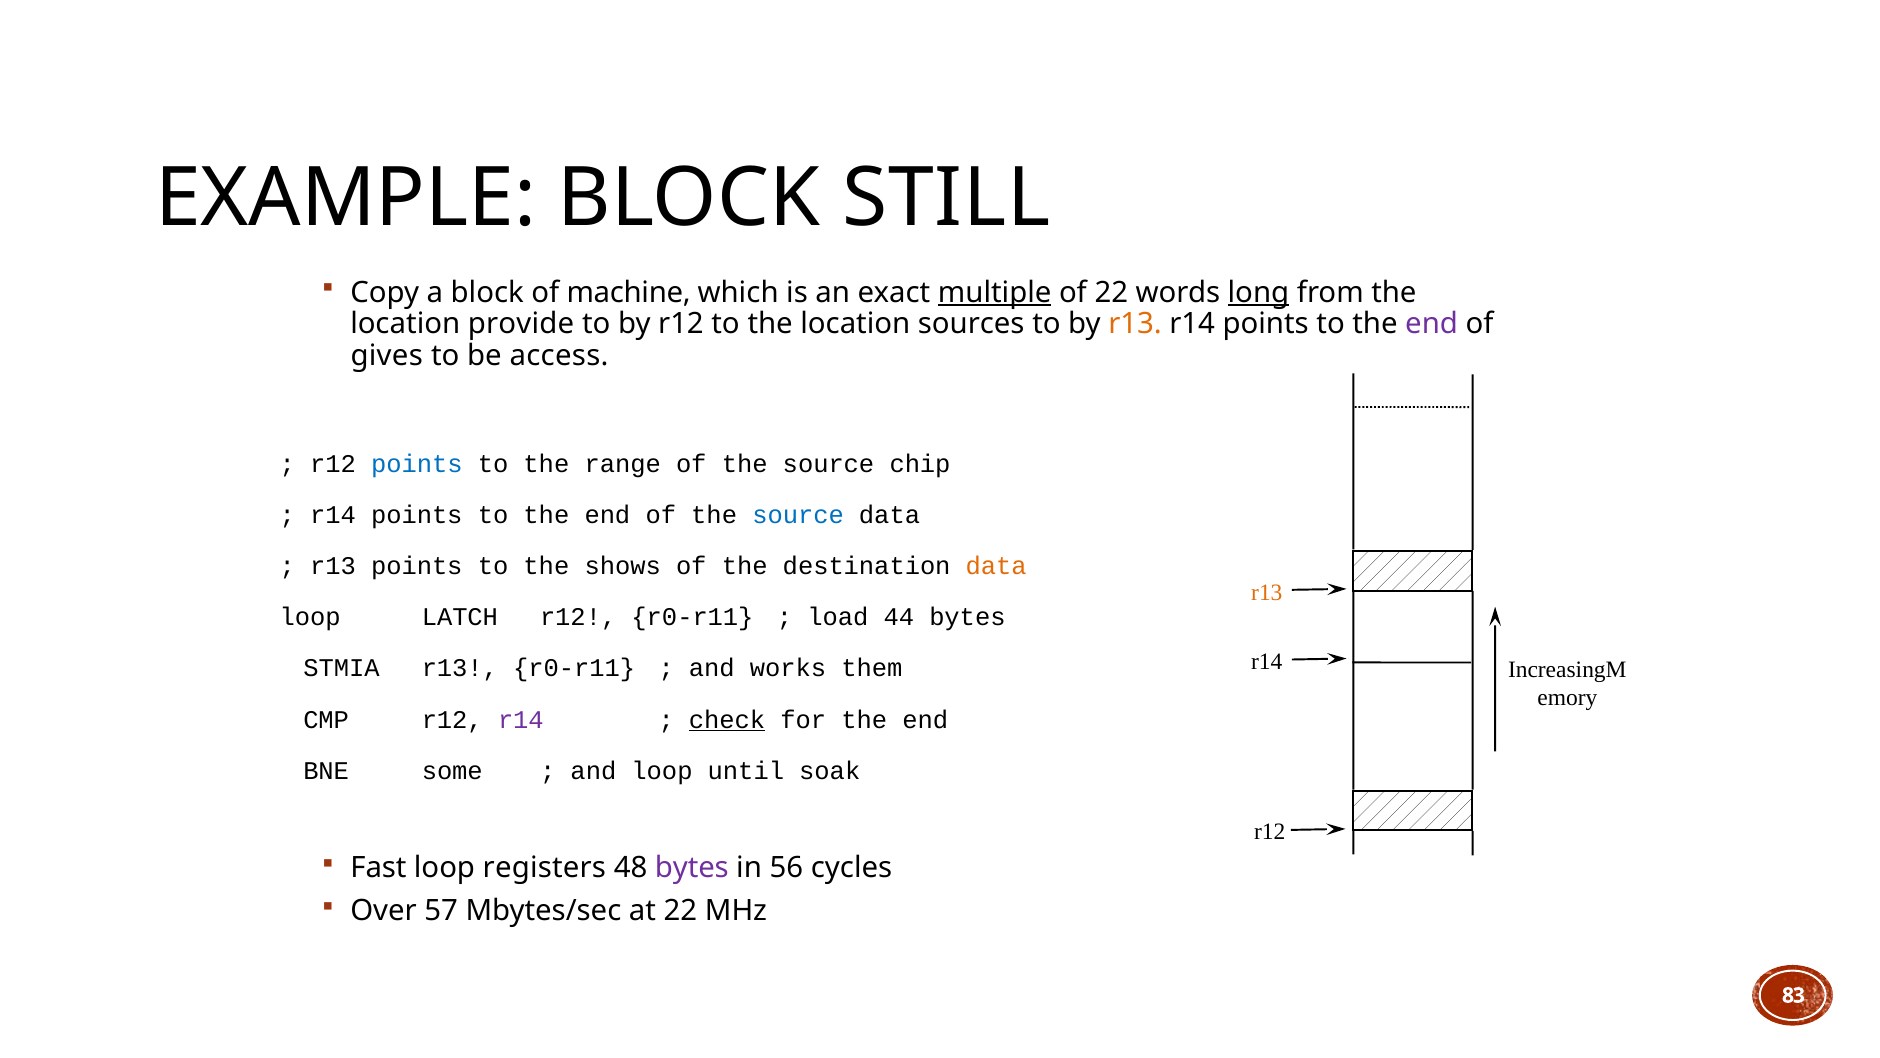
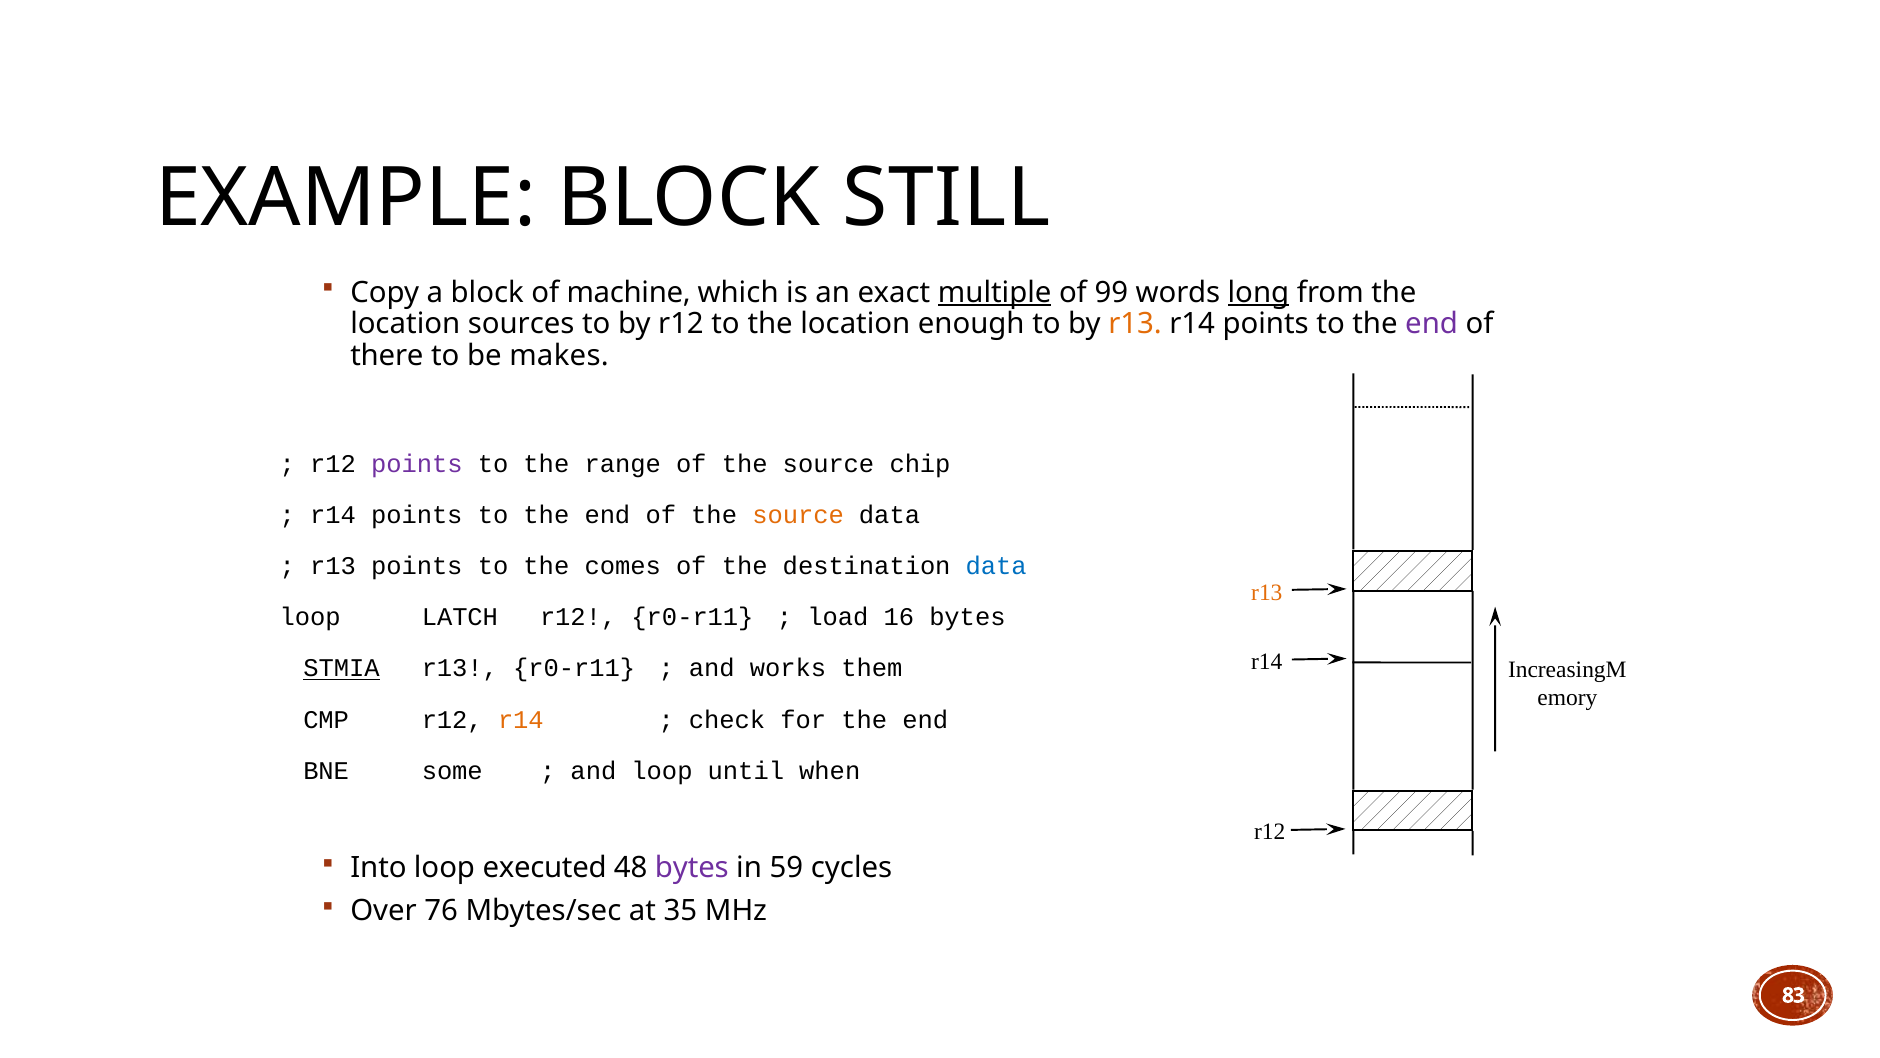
of 22: 22 -> 99
provide: provide -> sources
sources: sources -> enough
gives: gives -> there
access: access -> makes
points at (417, 464) colour: blue -> purple
source at (798, 515) colour: blue -> orange
shows: shows -> comes
data at (996, 566) colour: orange -> blue
44: 44 -> 16
STMIA underline: none -> present
r14 at (521, 719) colour: purple -> orange
check underline: present -> none
soak: soak -> when
Fast: Fast -> Into
registers: registers -> executed
56: 56 -> 59
57: 57 -> 76
at 22: 22 -> 35
